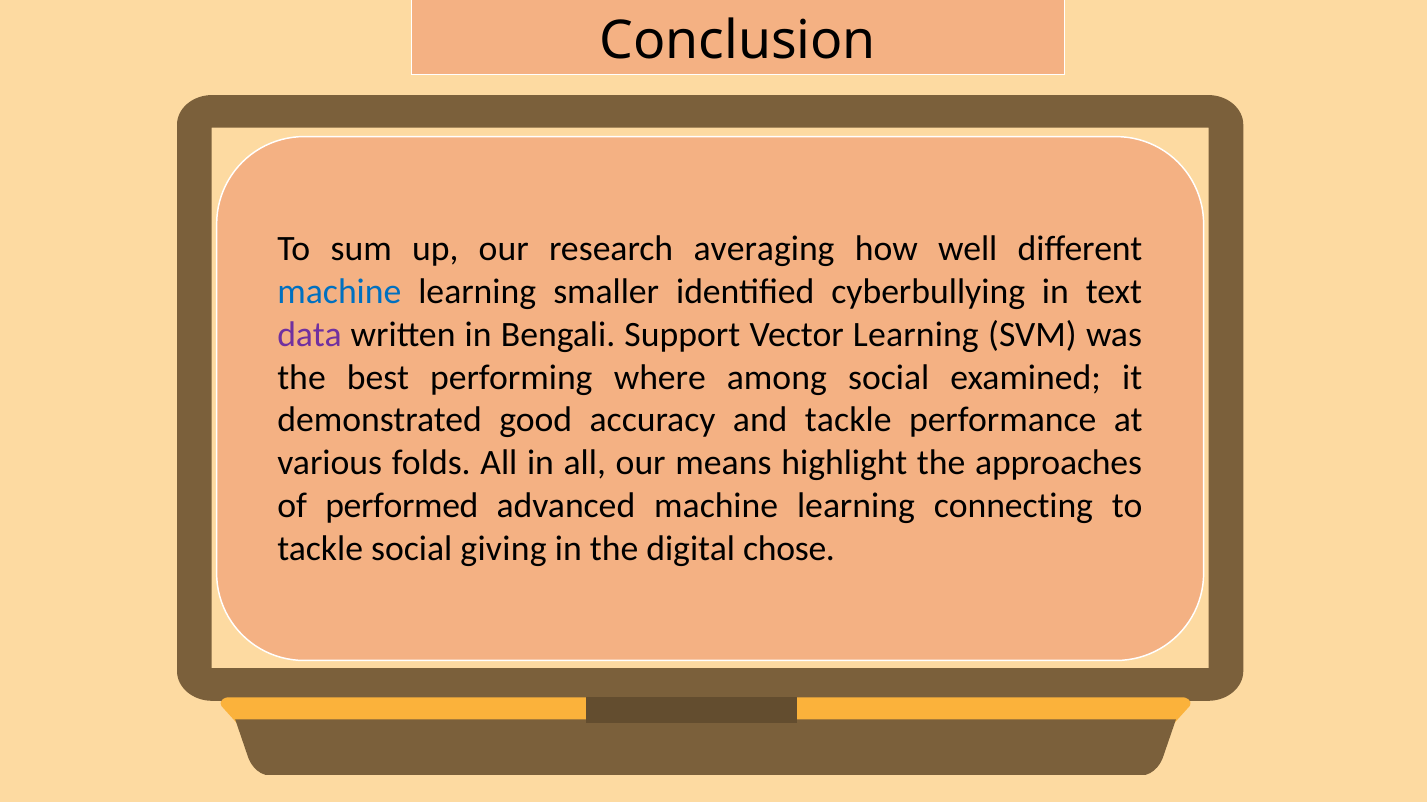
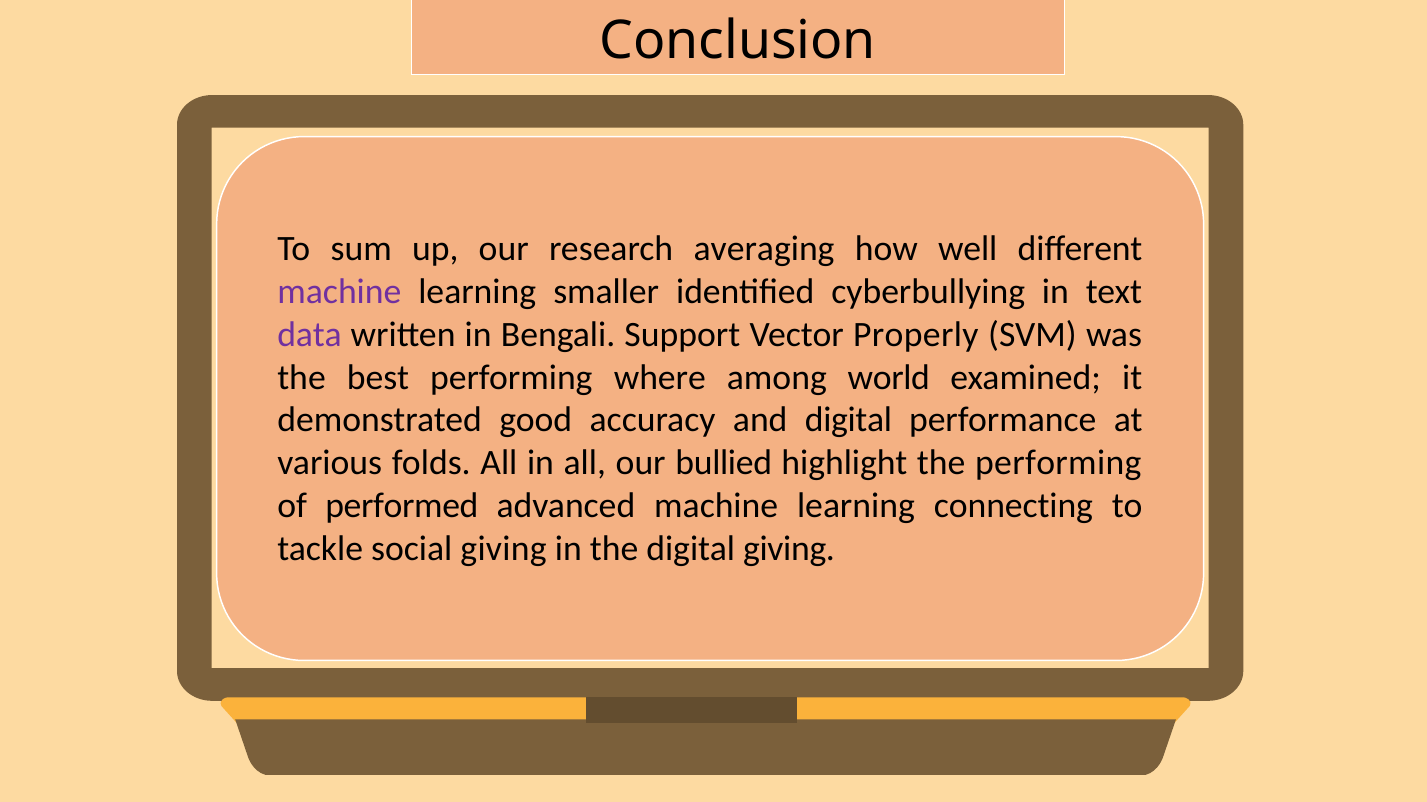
machine at (339, 292) colour: blue -> purple
Vector Learning: Learning -> Properly
among social: social -> world
and tackle: tackle -> digital
means: means -> bullied
the approaches: approaches -> performing
digital chose: chose -> giving
